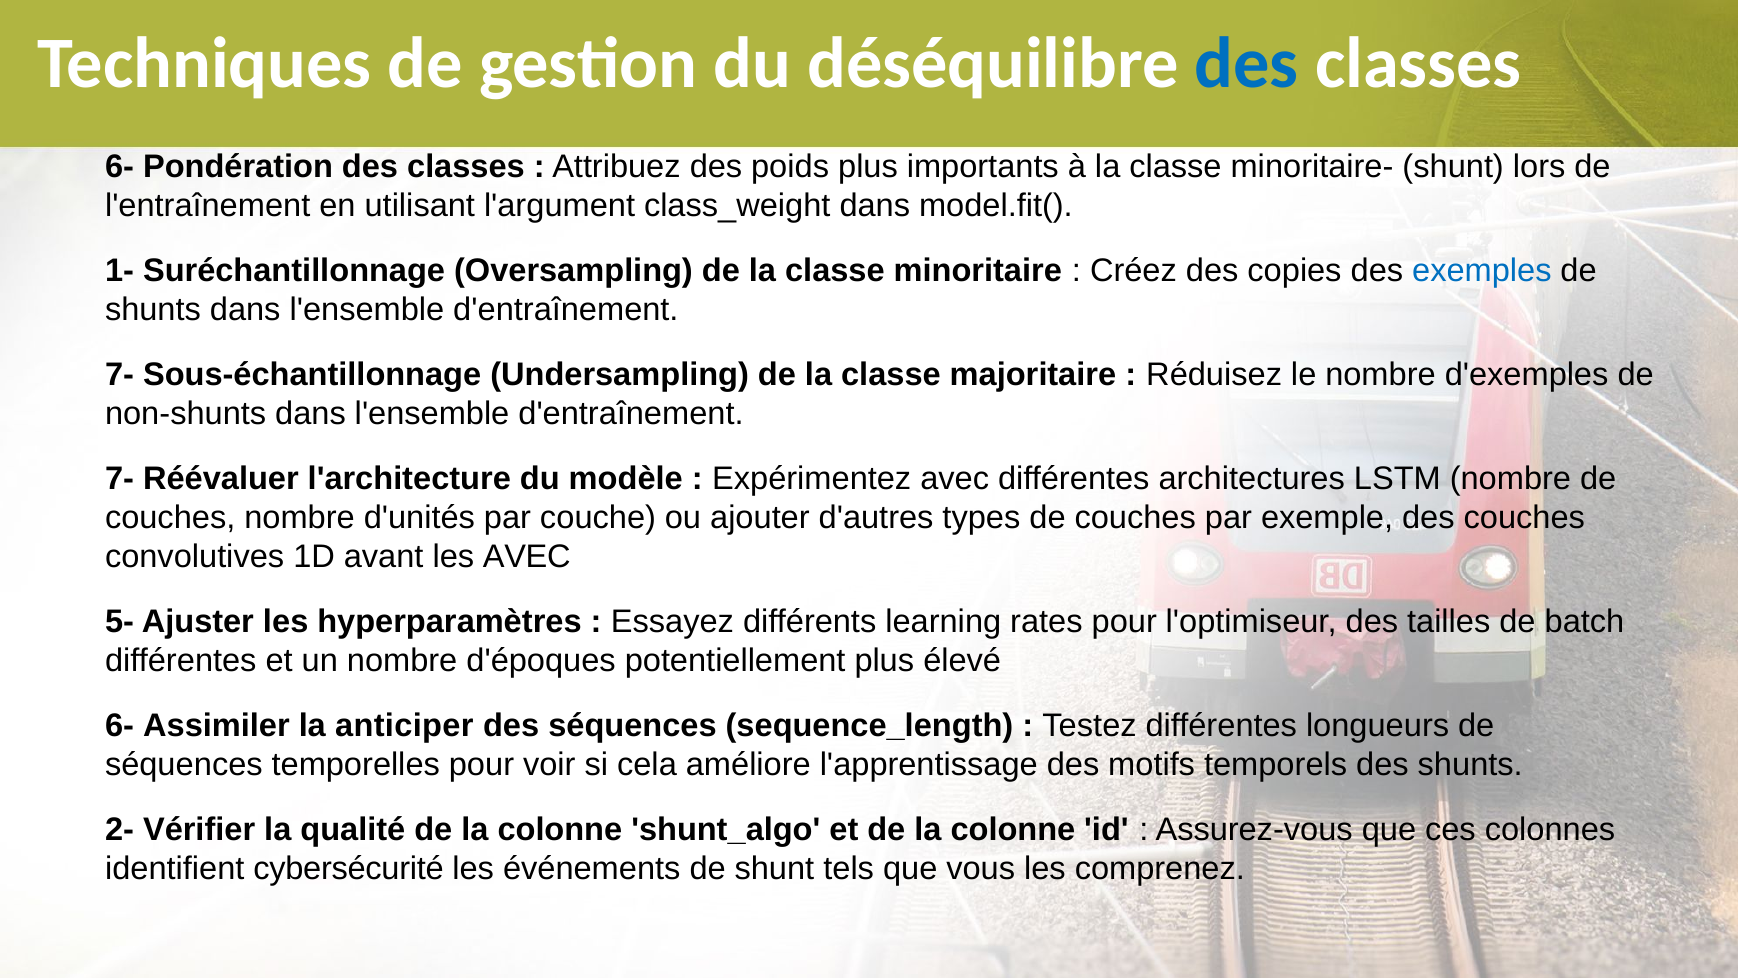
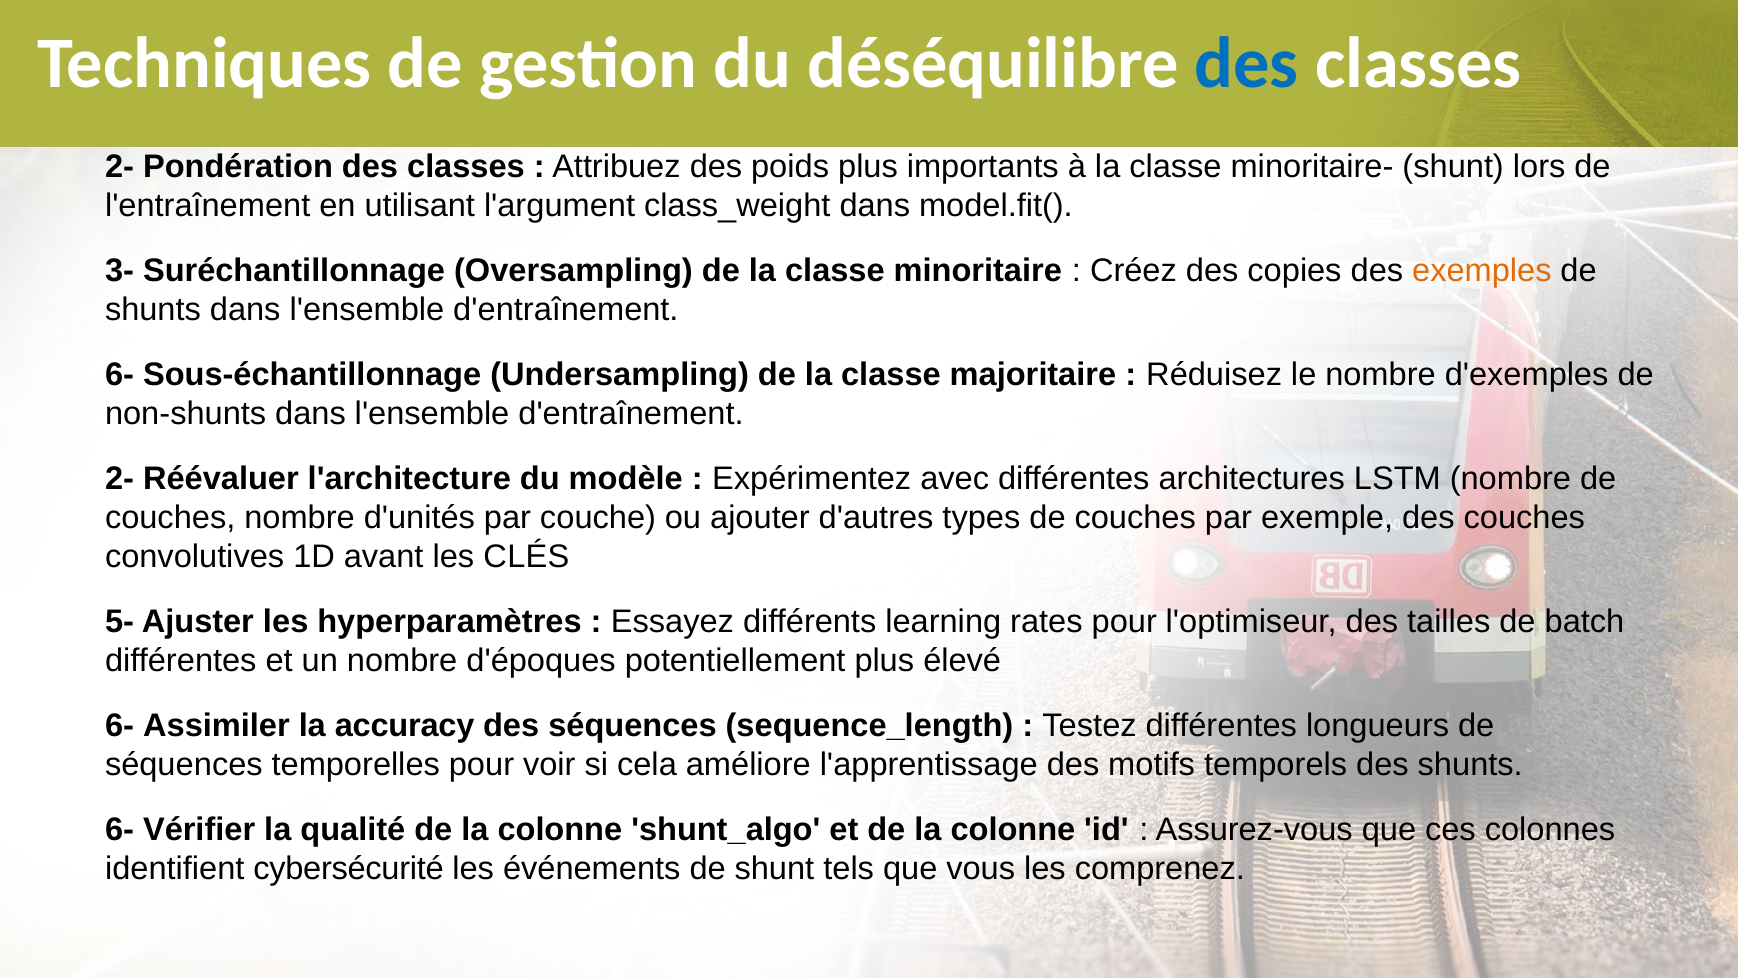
6- at (120, 167): 6- -> 2-
1-: 1- -> 3-
exemples colour: blue -> orange
7- at (120, 374): 7- -> 6-
7- at (120, 478): 7- -> 2-
les AVEC: AVEC -> CLÉS
anticiper: anticiper -> accuracy
2- at (120, 829): 2- -> 6-
